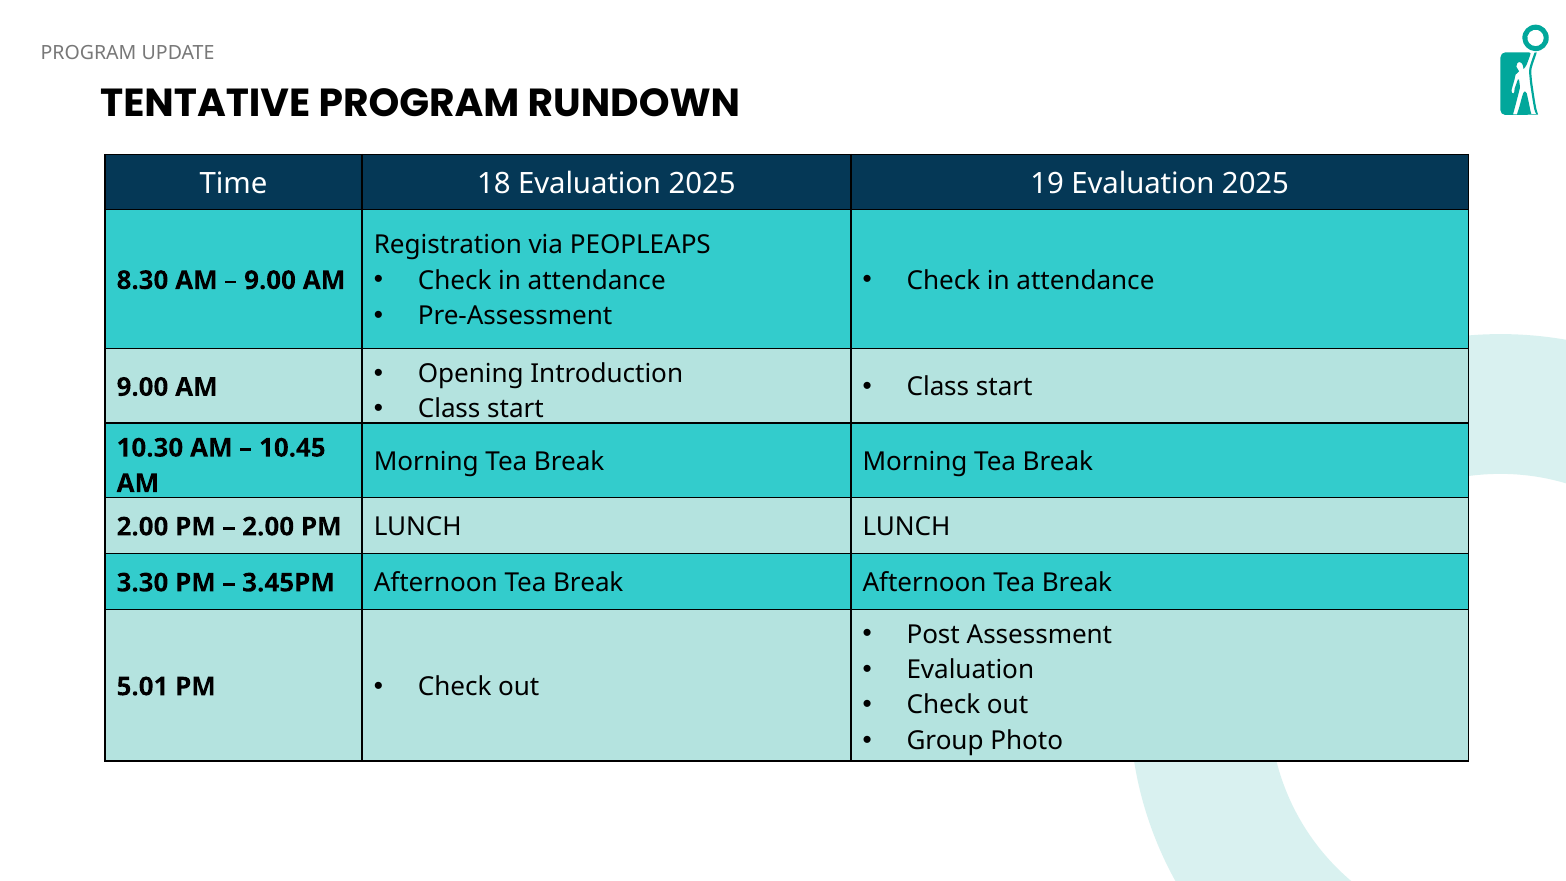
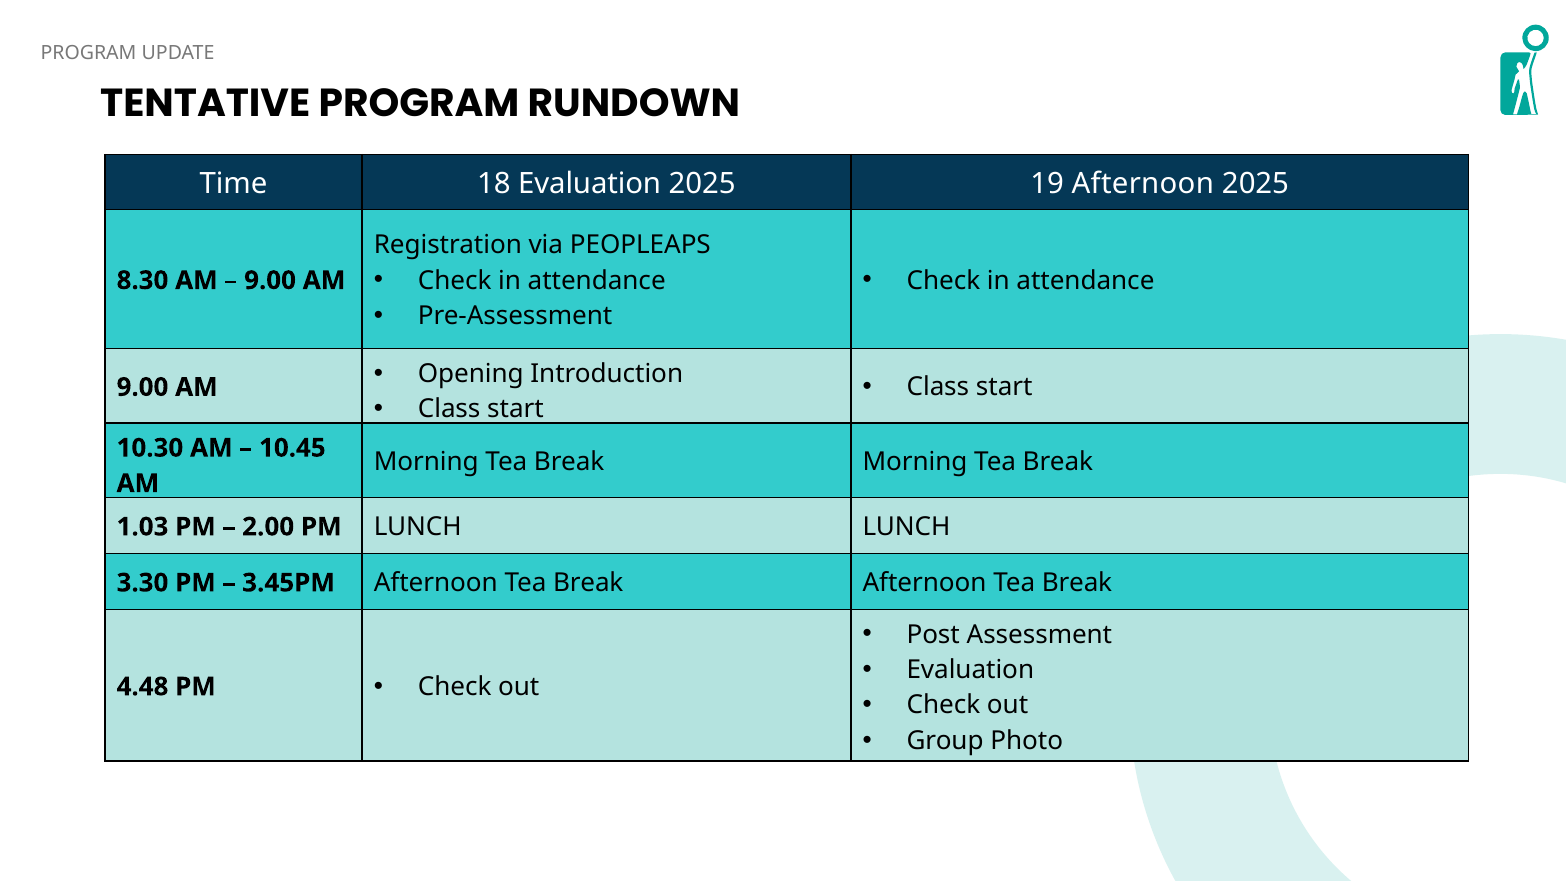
19 Evaluation: Evaluation -> Afternoon
2.00 at (143, 527): 2.00 -> 1.03
5.01: 5.01 -> 4.48
